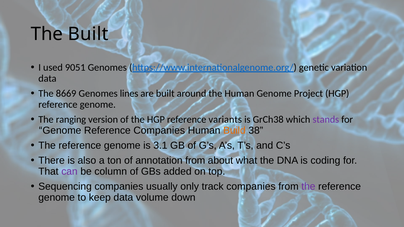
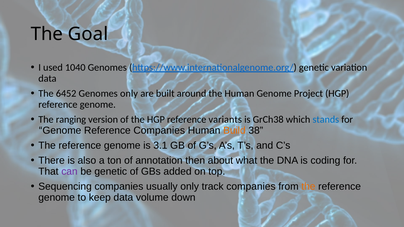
The Built: Built -> Goal
9051: 9051 -> 1040
8669: 8669 -> 6452
Genomes lines: lines -> only
stands colour: purple -> blue
annotation from: from -> then
be column: column -> genetic
the at (308, 187) colour: purple -> orange
